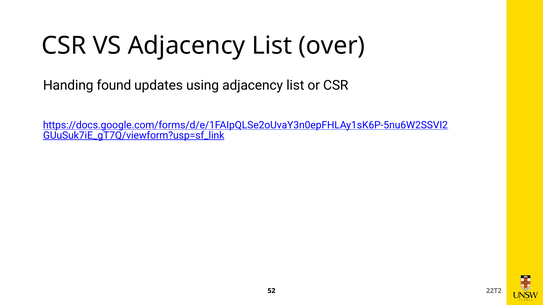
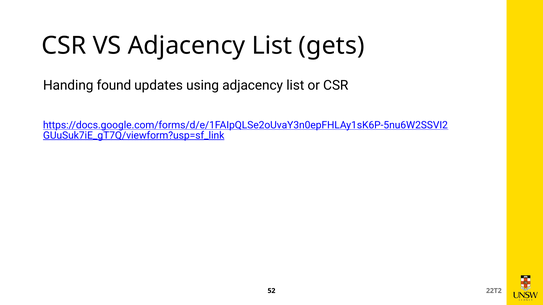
over: over -> gets
